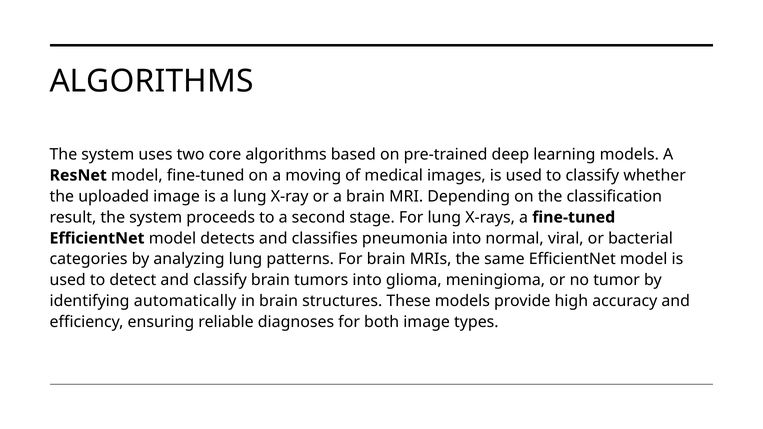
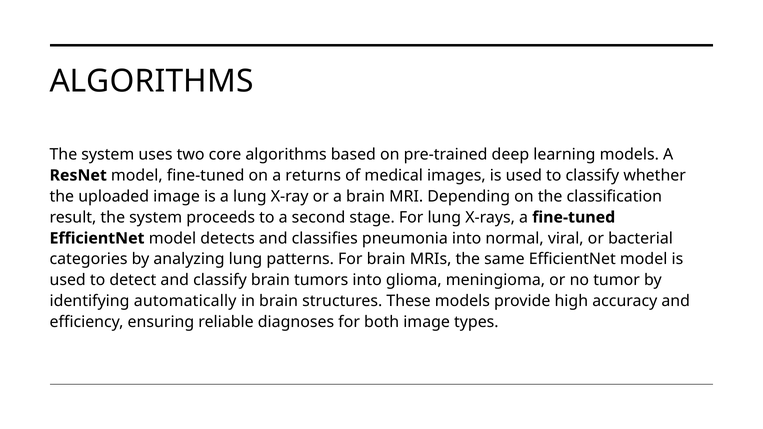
moving: moving -> returns
